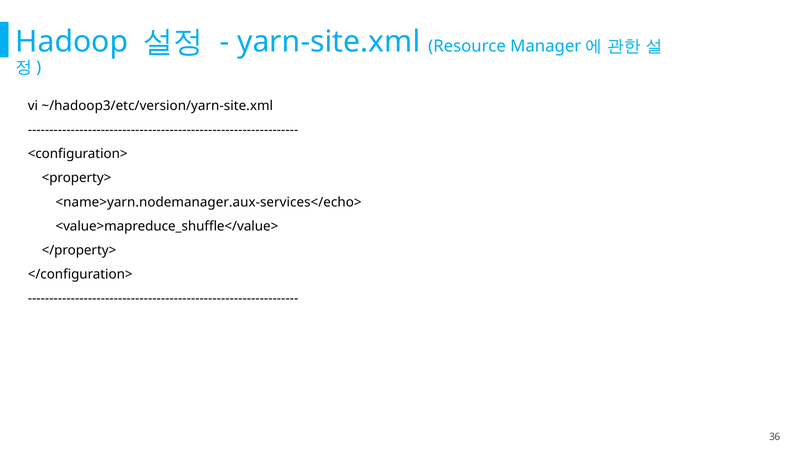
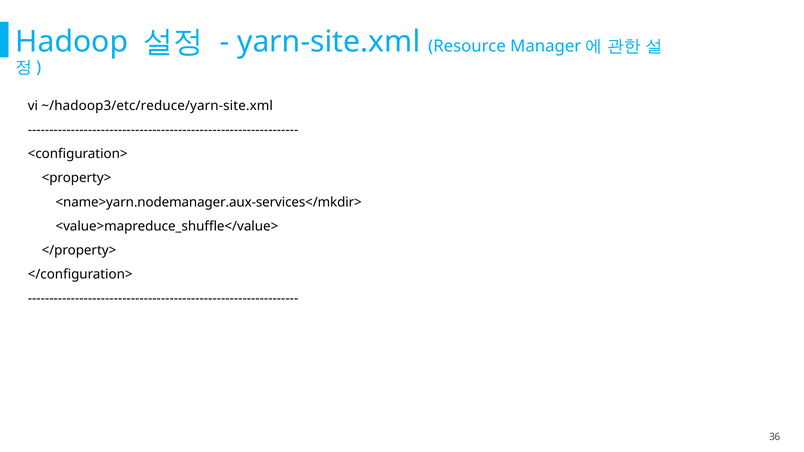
~/hadoop3/etc/version/yarn-site.xml: ~/hadoop3/etc/version/yarn-site.xml -> ~/hadoop3/etc/reduce/yarn-site.xml
<name>yarn.nodemanager.aux-services</echo>: <name>yarn.nodemanager.aux-services</echo> -> <name>yarn.nodemanager.aux-services</mkdir>
